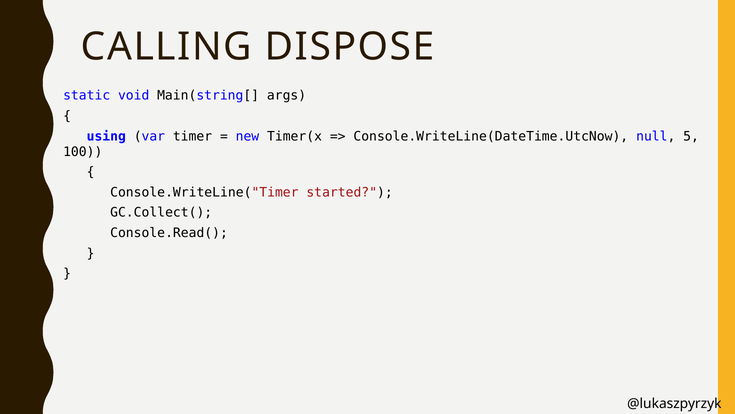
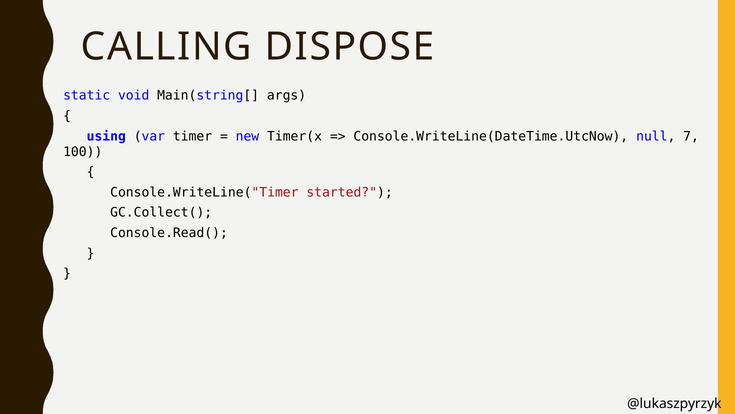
5: 5 -> 7
